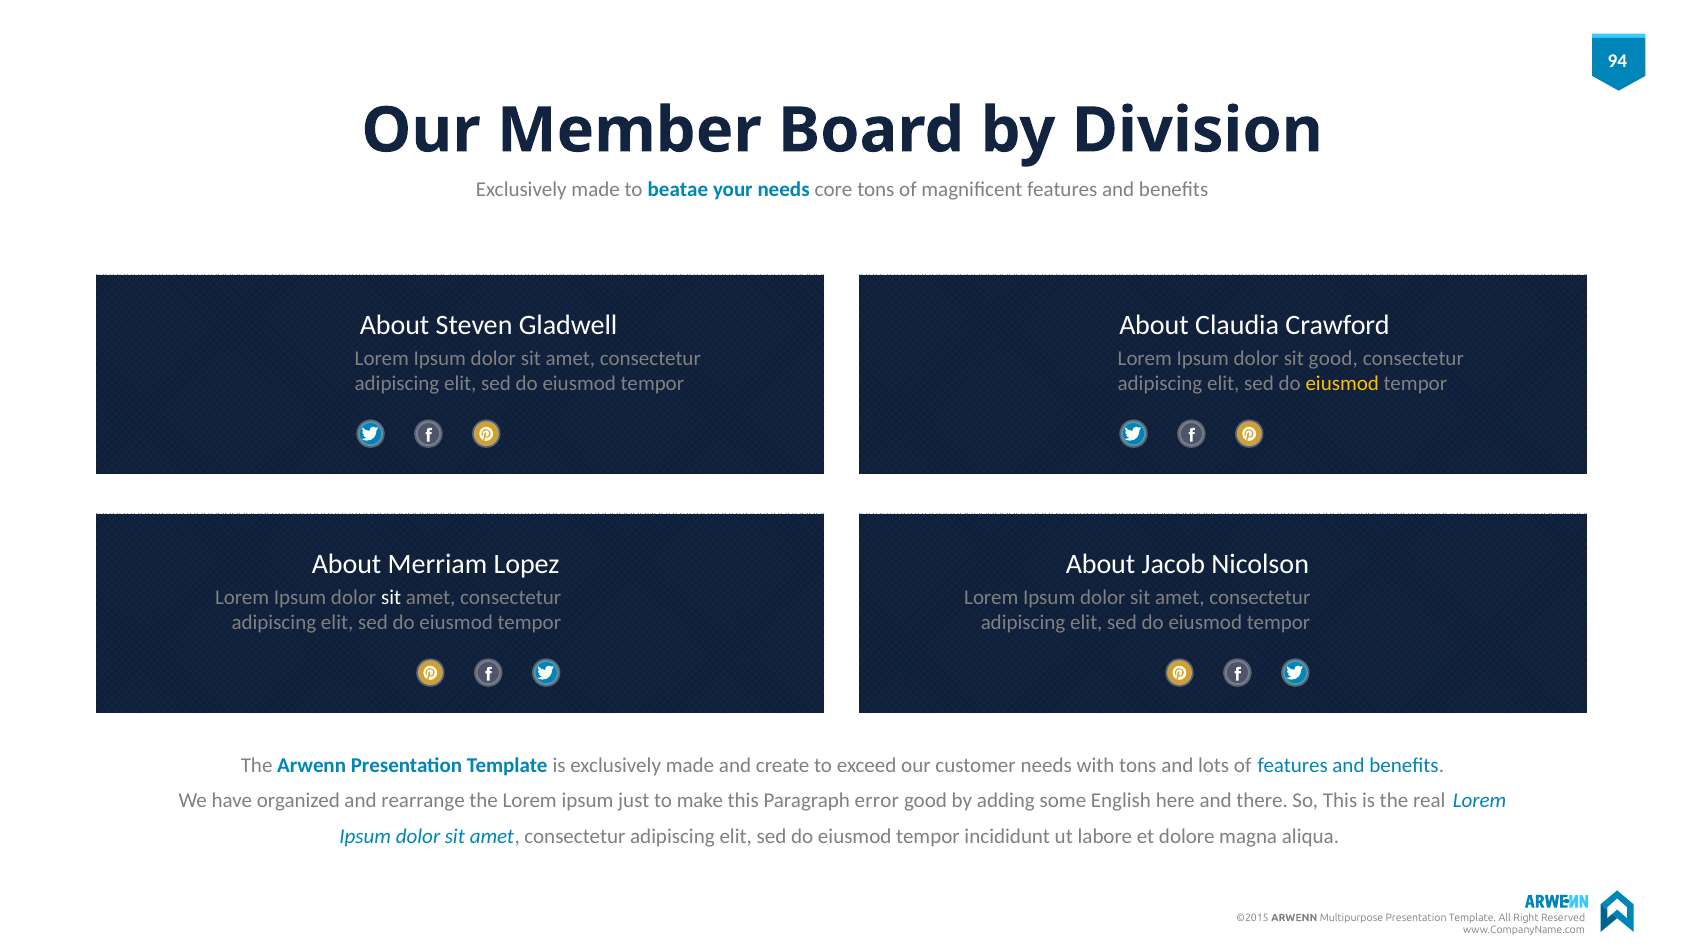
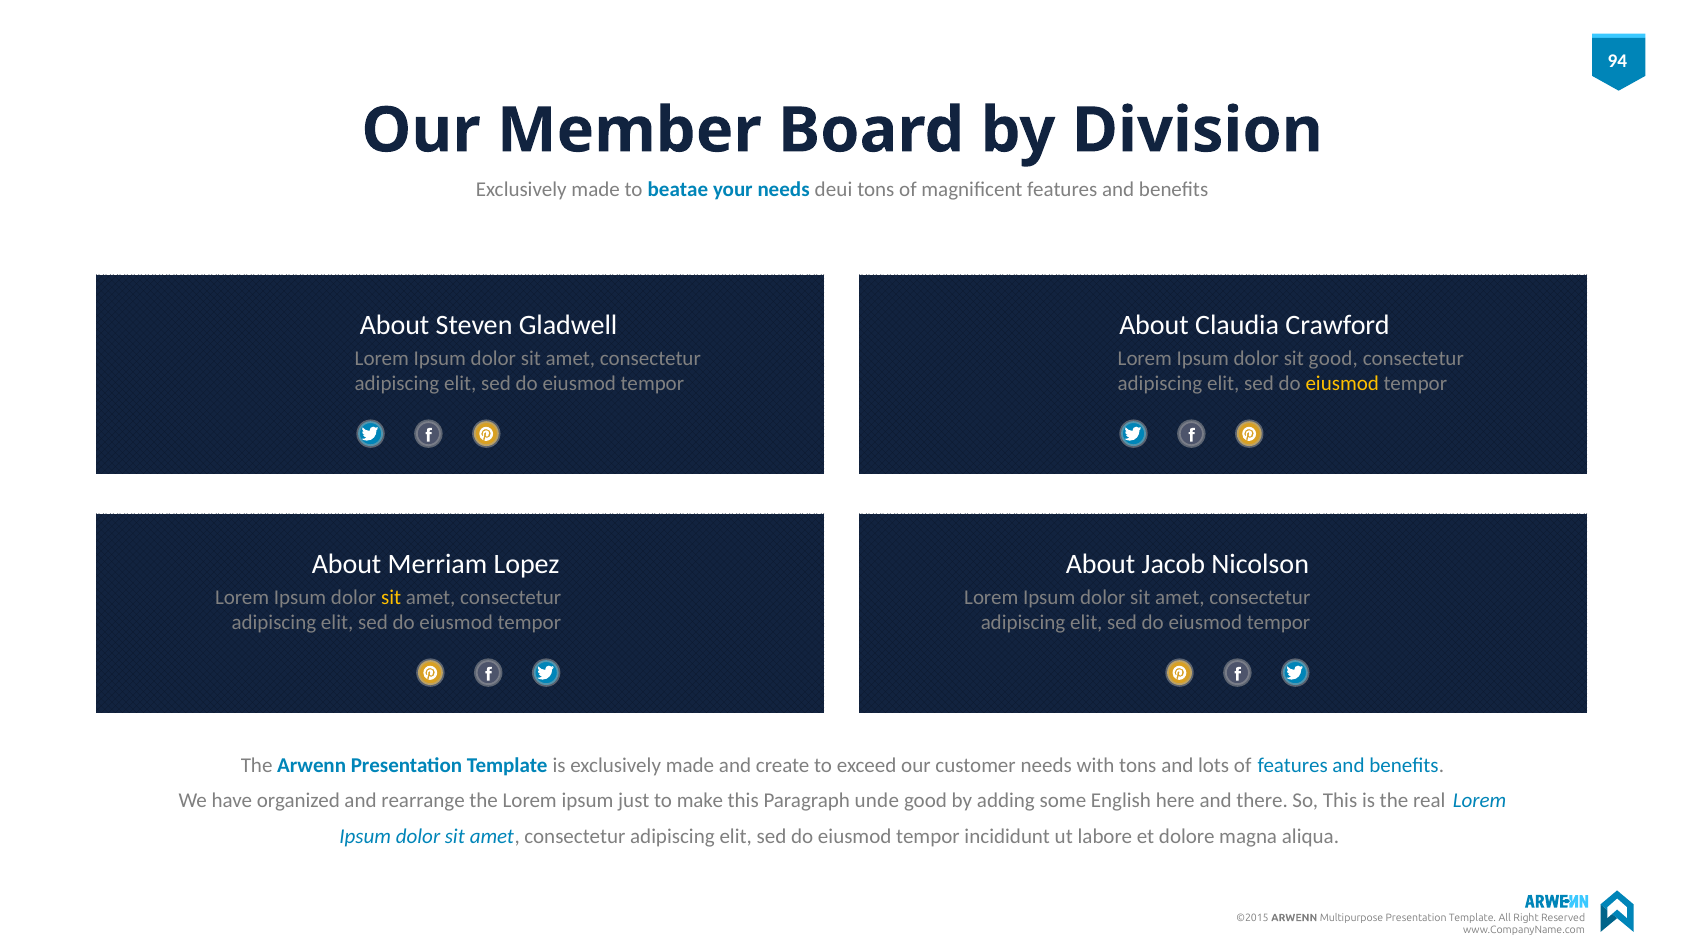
core: core -> deui
sit at (391, 597) colour: white -> yellow
error: error -> unde
